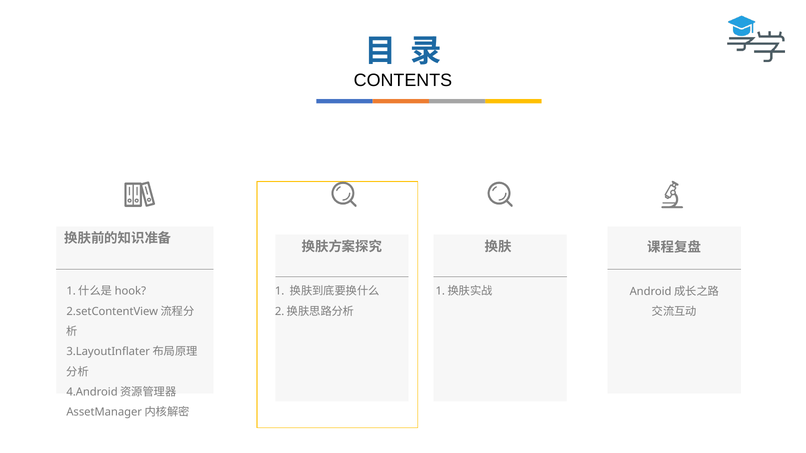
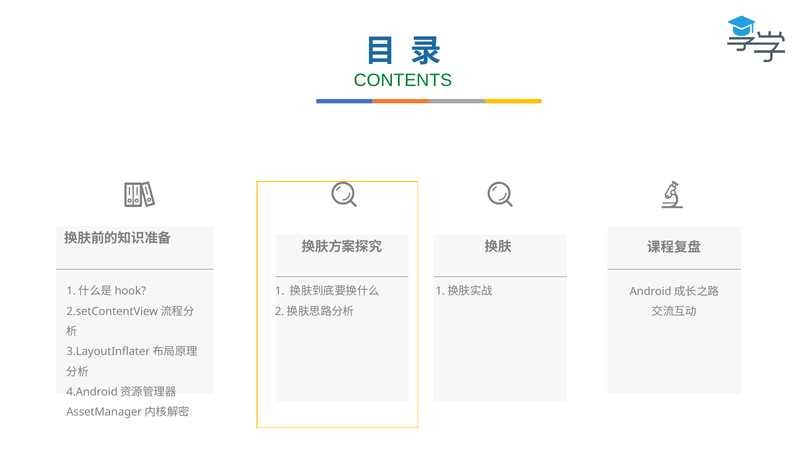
CONTENTS colour: black -> green
